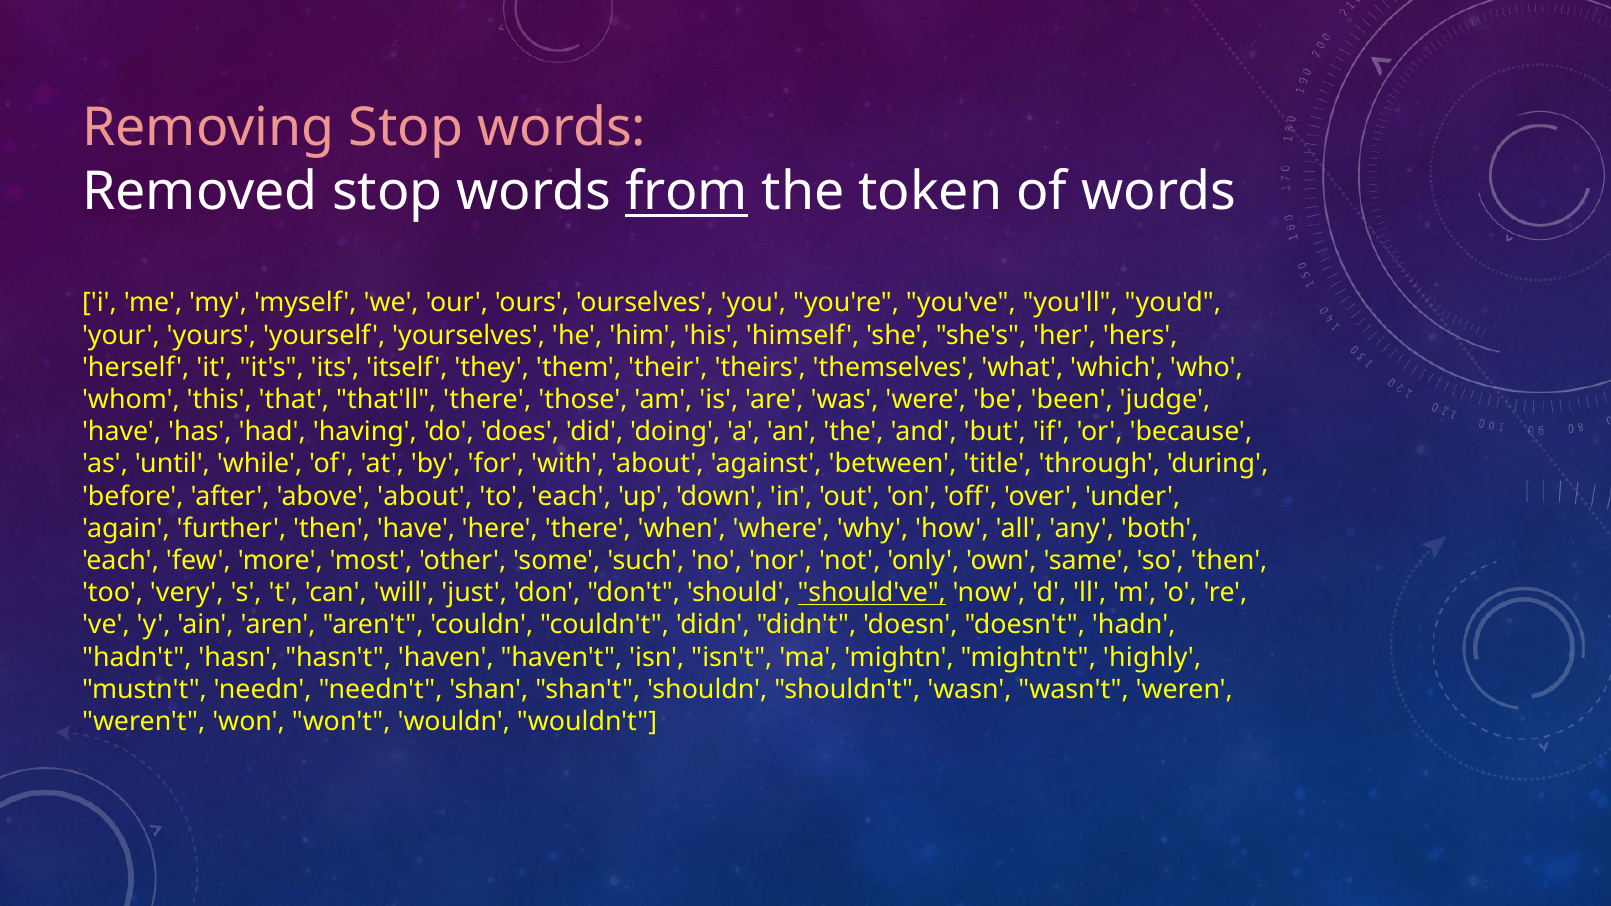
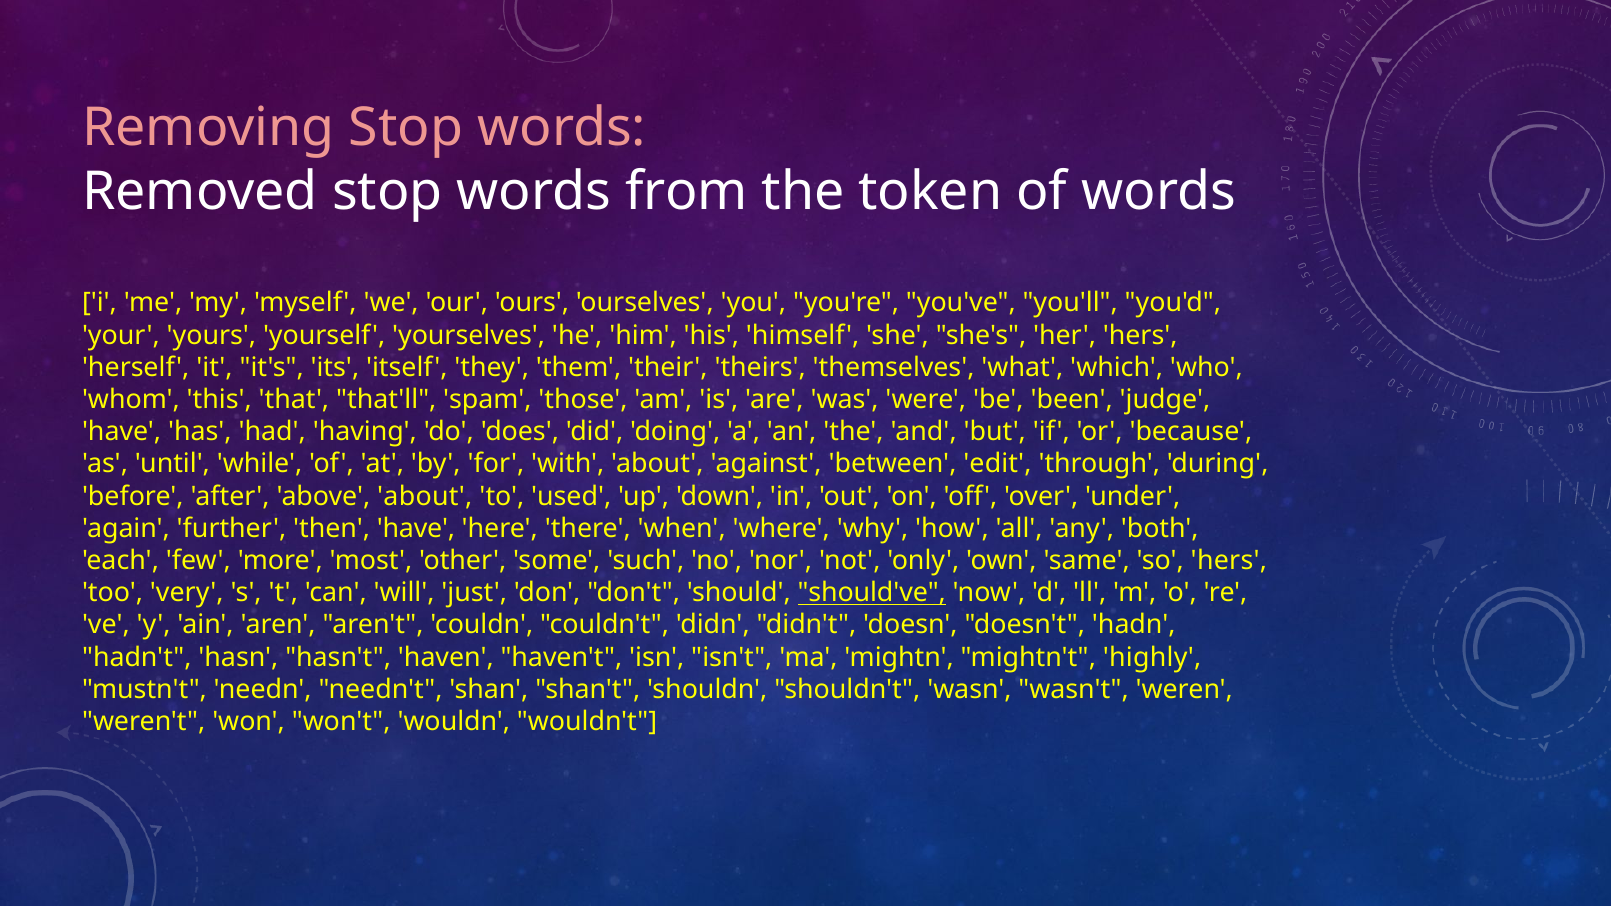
from underline: present -> none
that'll there: there -> spam
title: title -> edit
to each: each -> used
so then: then -> hers
